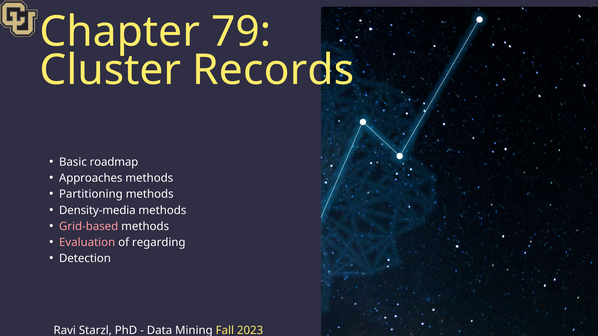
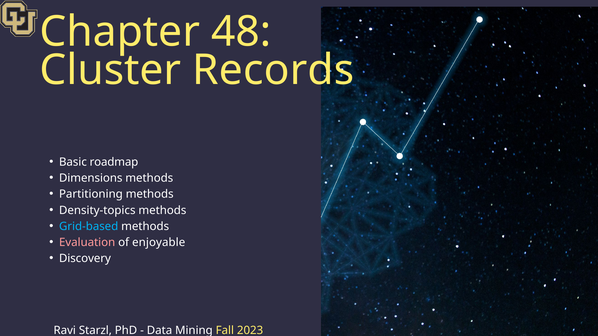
79: 79 -> 48
Approaches: Approaches -> Dimensions
Density-media: Density-media -> Density-topics
Grid-based colour: pink -> light blue
regarding: regarding -> enjoyable
Detection: Detection -> Discovery
